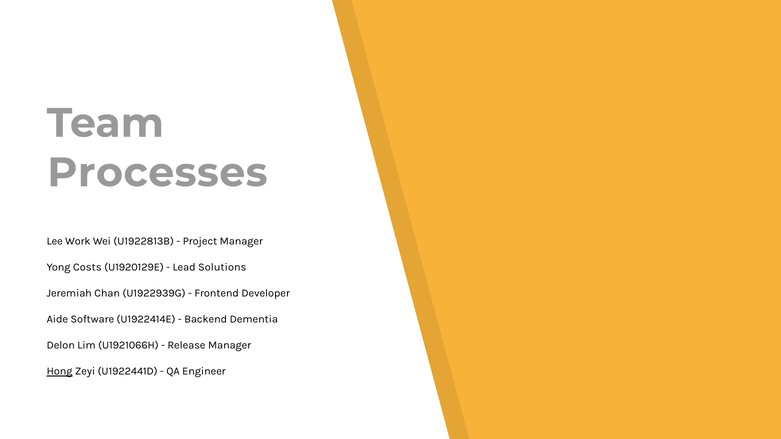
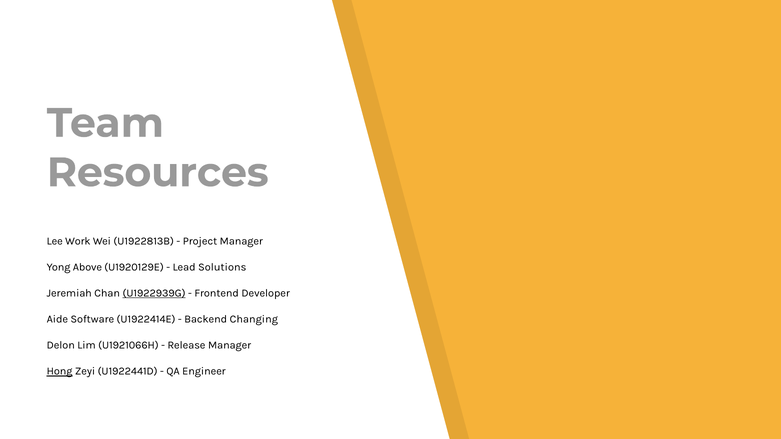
Processes: Processes -> Resources
Costs: Costs -> Above
U1922939G underline: none -> present
Dementia: Dementia -> Changing
